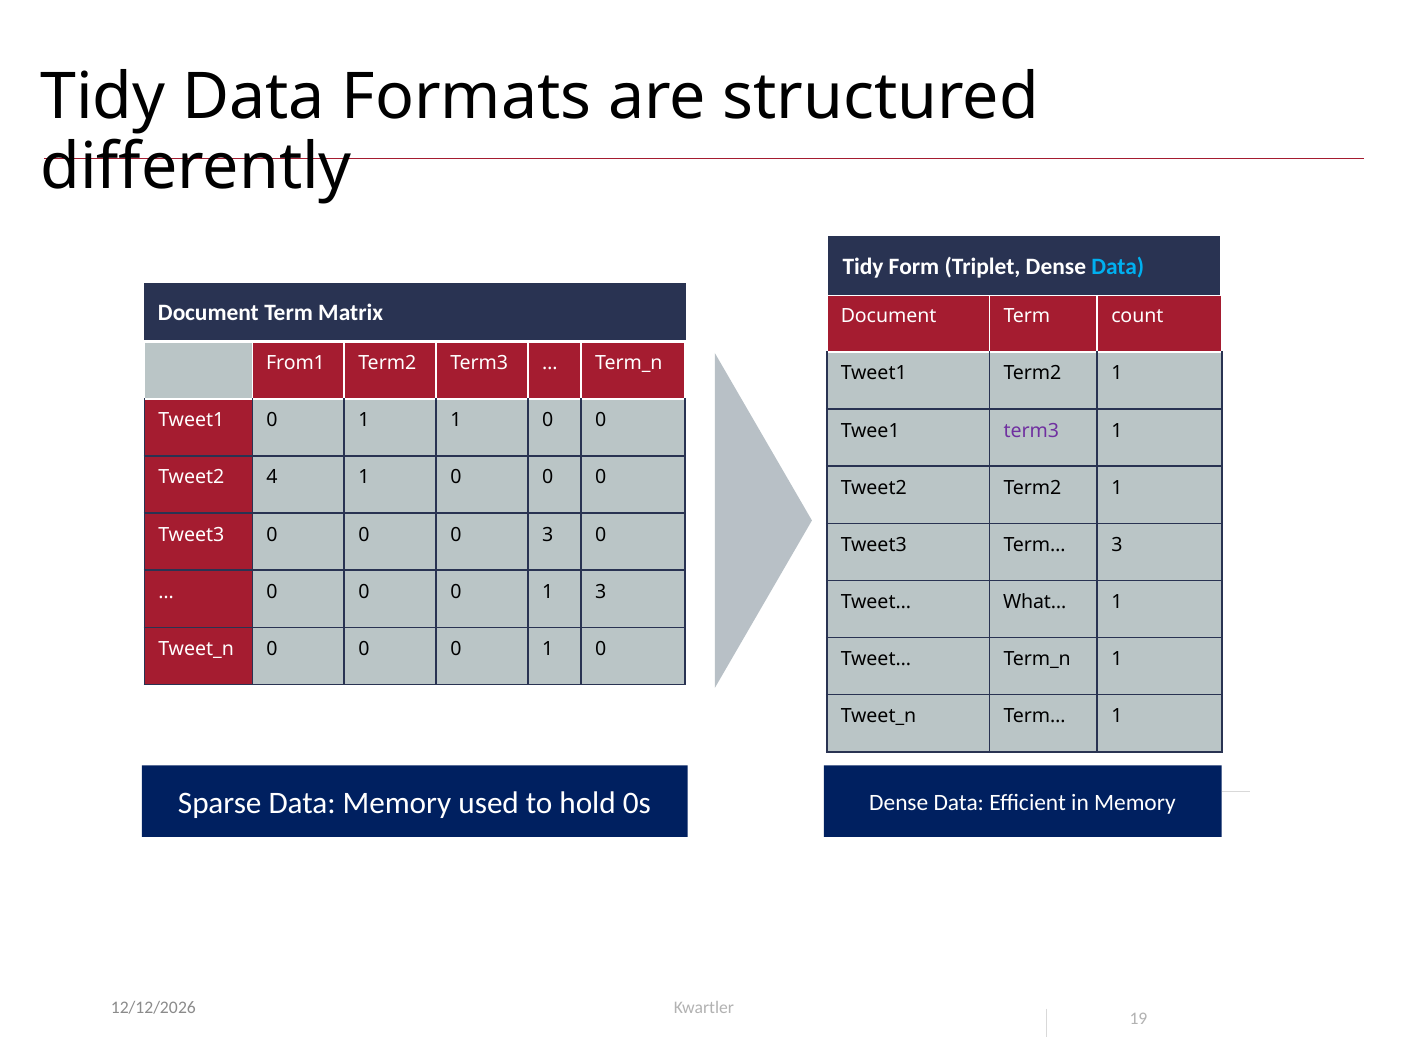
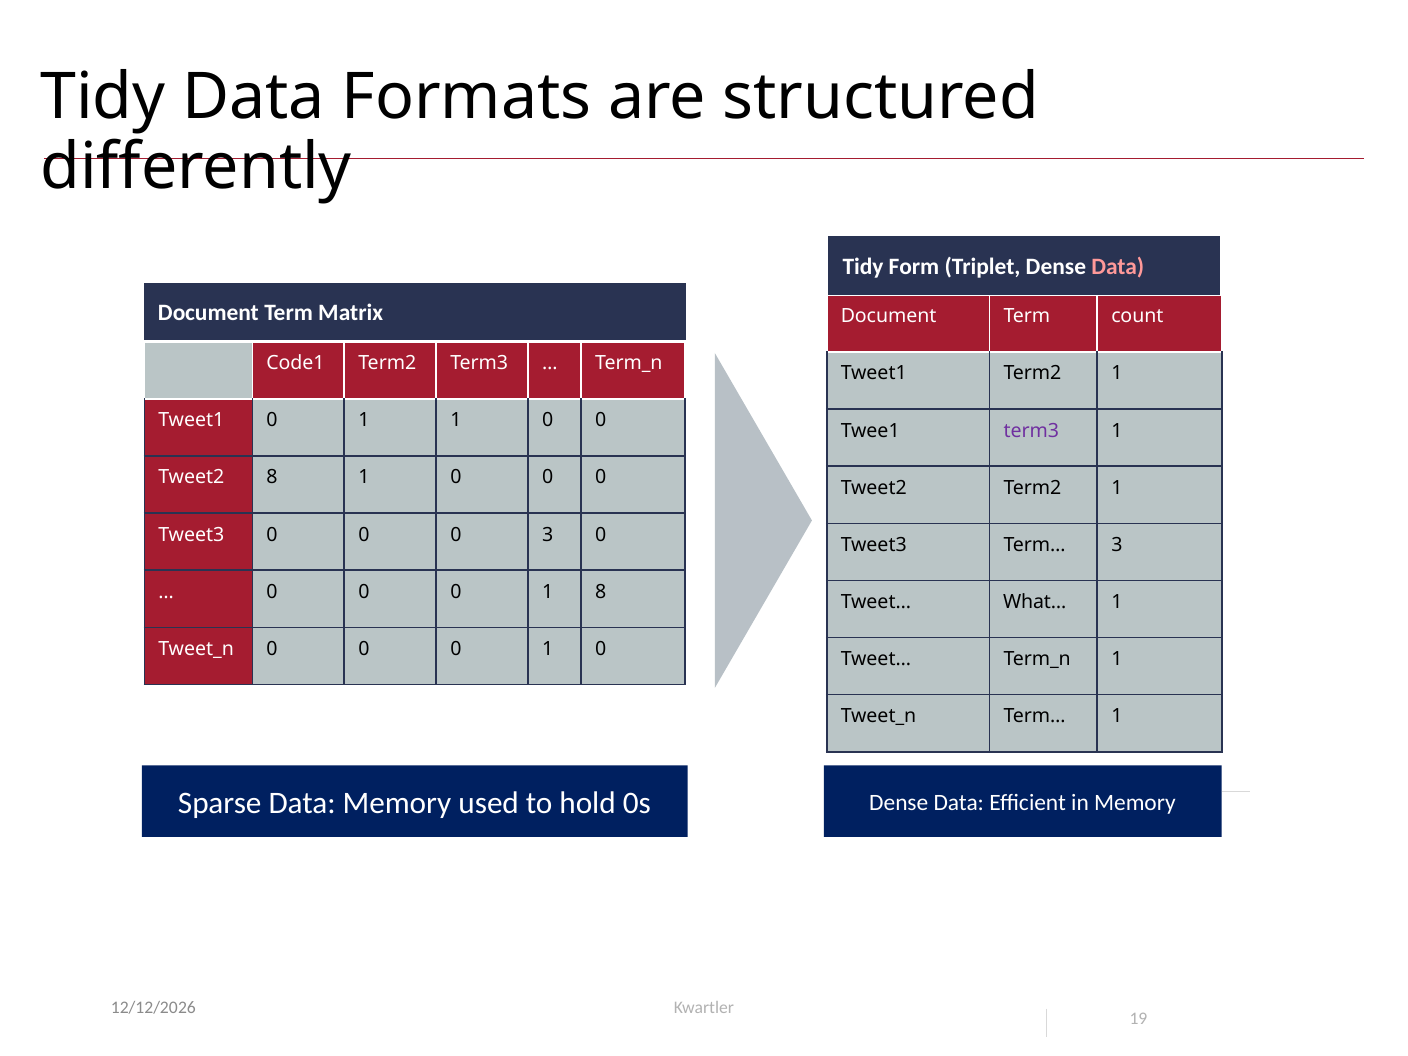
Data at (1118, 267) colour: light blue -> pink
From1: From1 -> Code1
Tweet2 4: 4 -> 8
1 3: 3 -> 8
